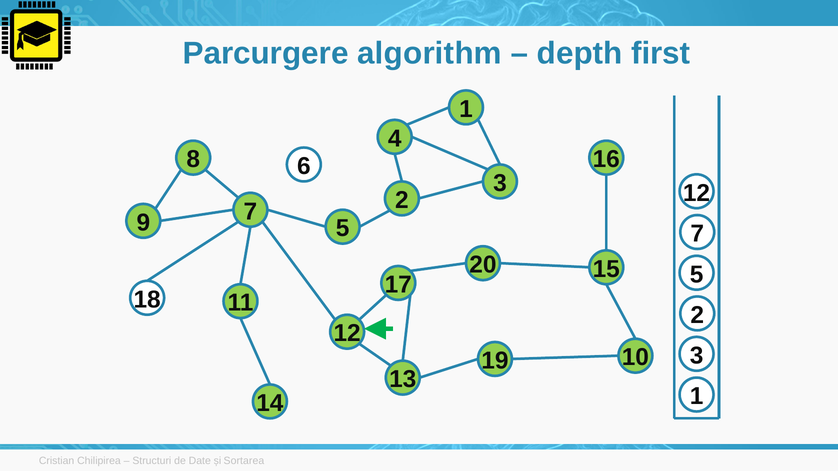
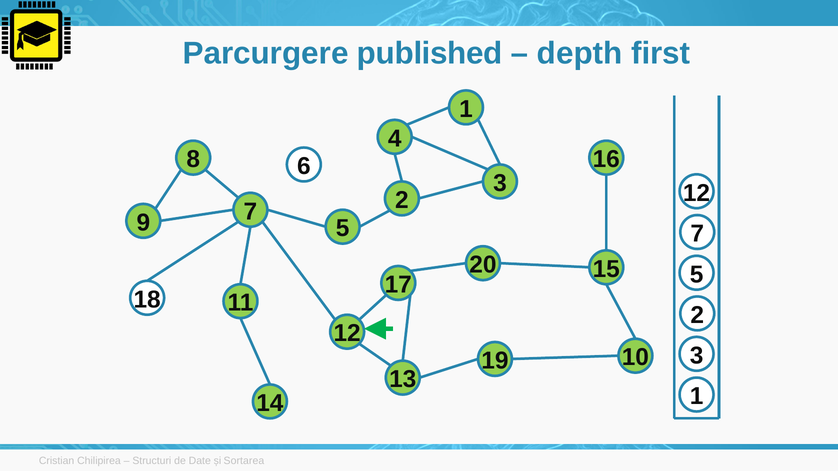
algorithm: algorithm -> published
